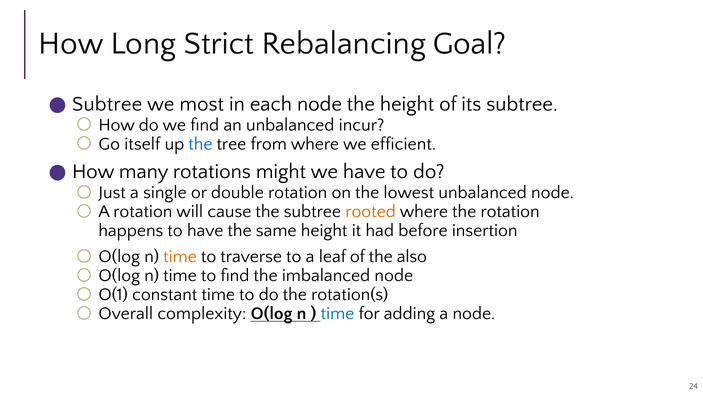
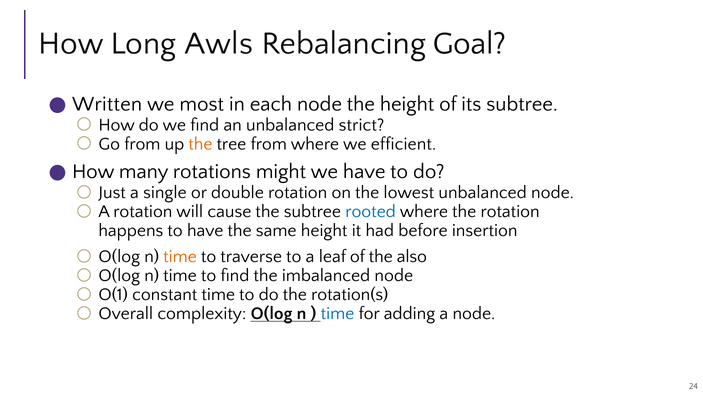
Strict: Strict -> Awls
Subtree at (107, 104): Subtree -> Written
incur: incur -> strict
Go itself: itself -> from
the at (200, 144) colour: blue -> orange
rooted colour: orange -> blue
